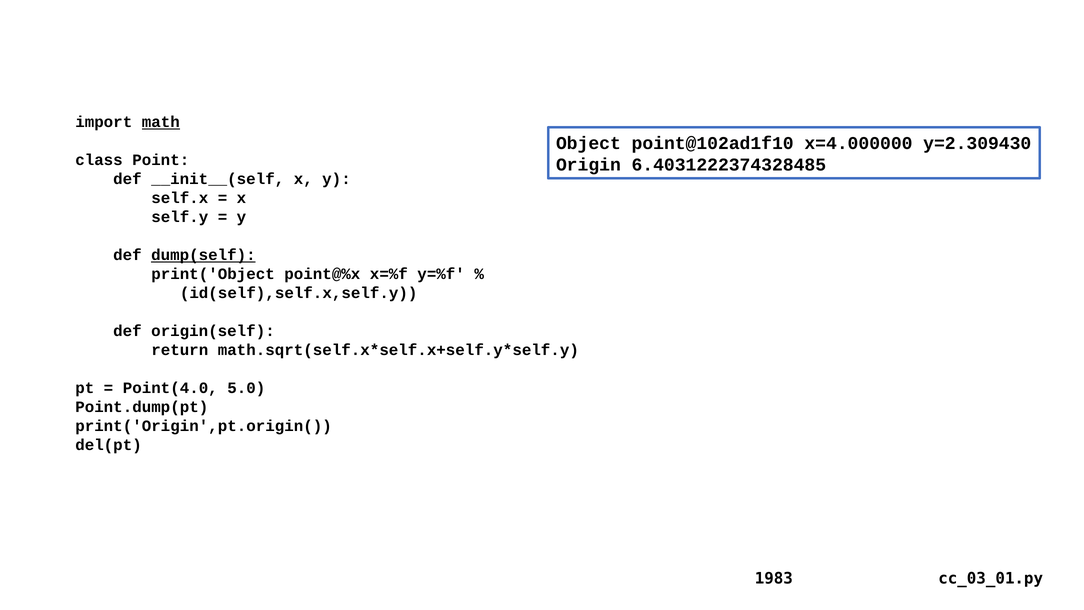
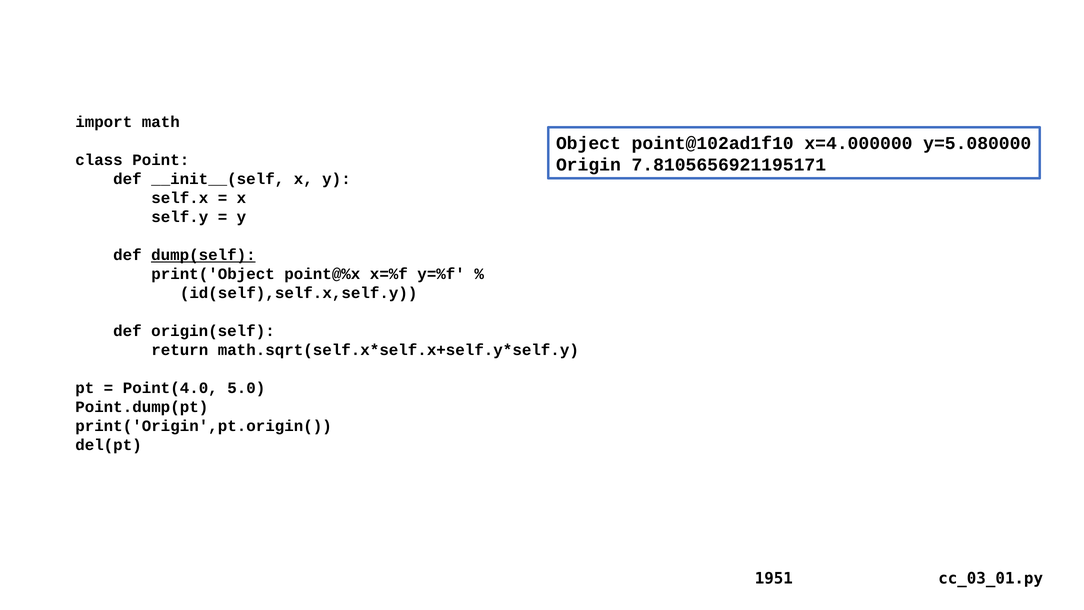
math underline: present -> none
y=2.309430: y=2.309430 -> y=5.080000
6.4031222374328485: 6.4031222374328485 -> 7.8105656921195171
1983: 1983 -> 1951
